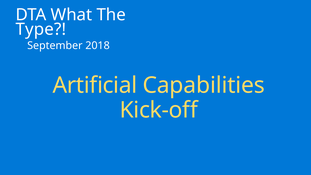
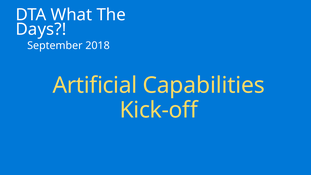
Type: Type -> Days
